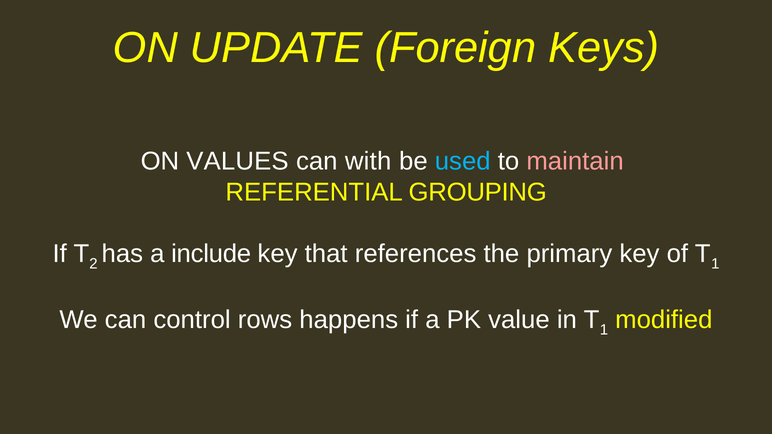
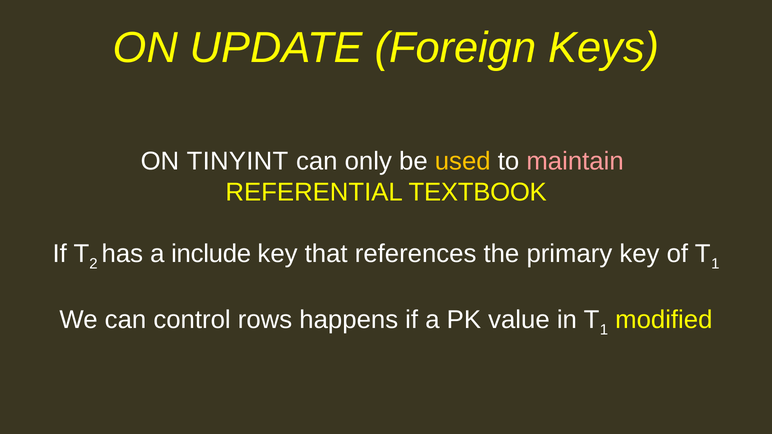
VALUES: VALUES -> TINYINT
with: with -> only
used colour: light blue -> yellow
GROUPING: GROUPING -> TEXTBOOK
